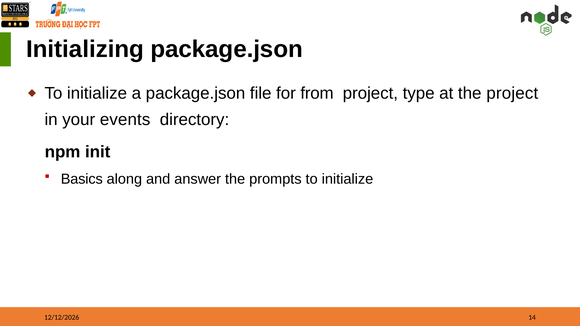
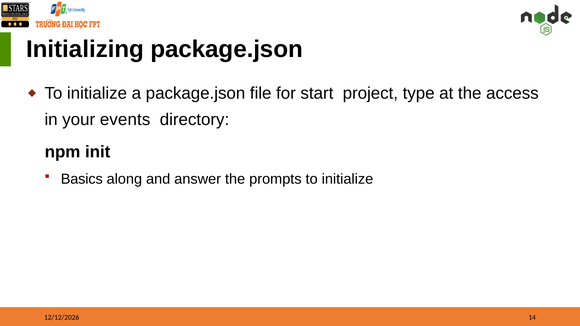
from: from -> start
the project: project -> access
